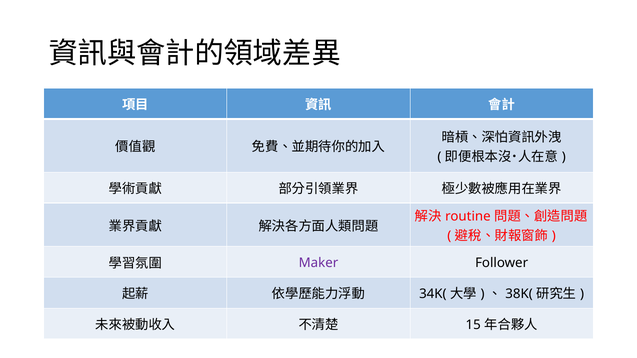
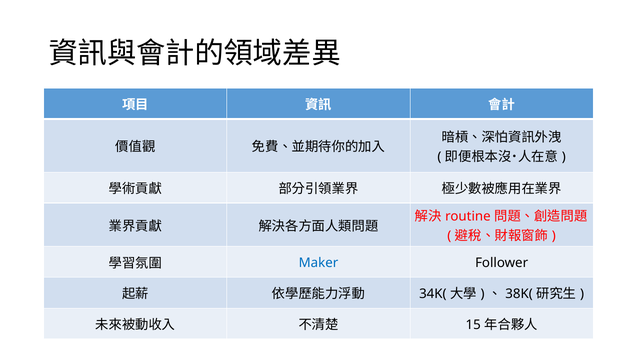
Maker colour: purple -> blue
